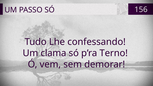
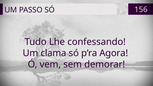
Terno: Terno -> Agora
